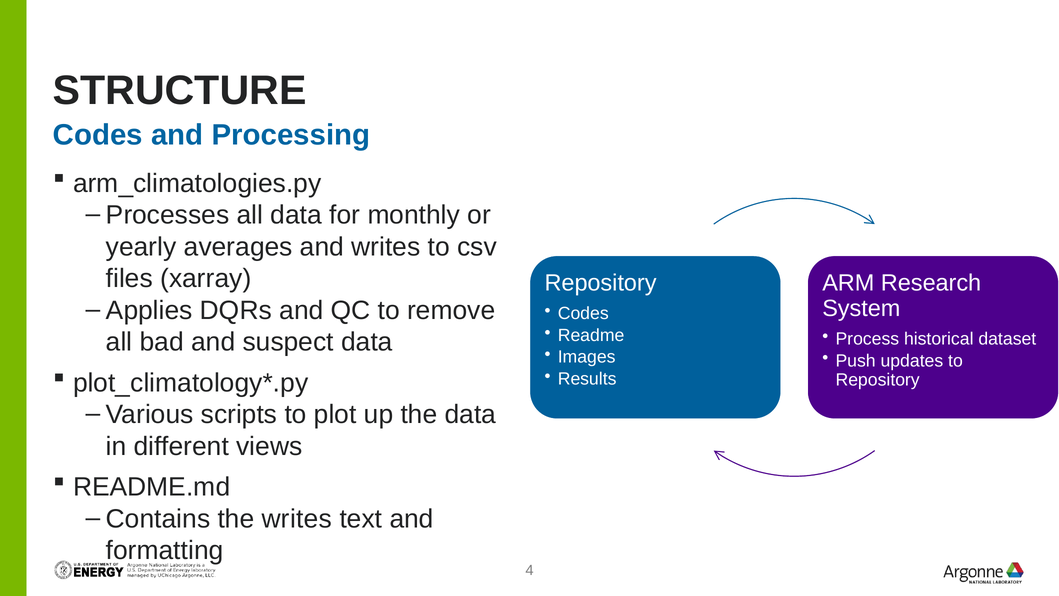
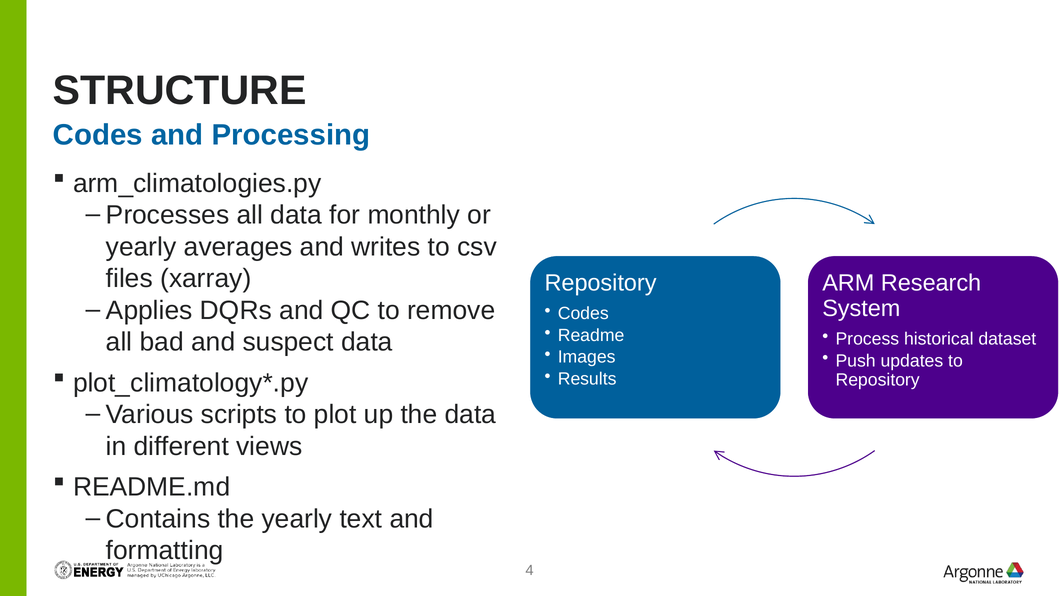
the writes: writes -> yearly
